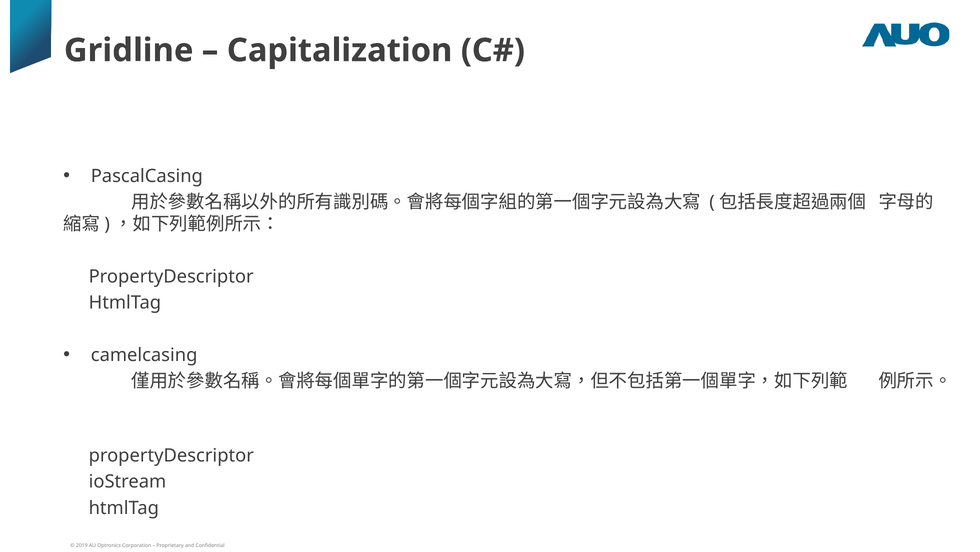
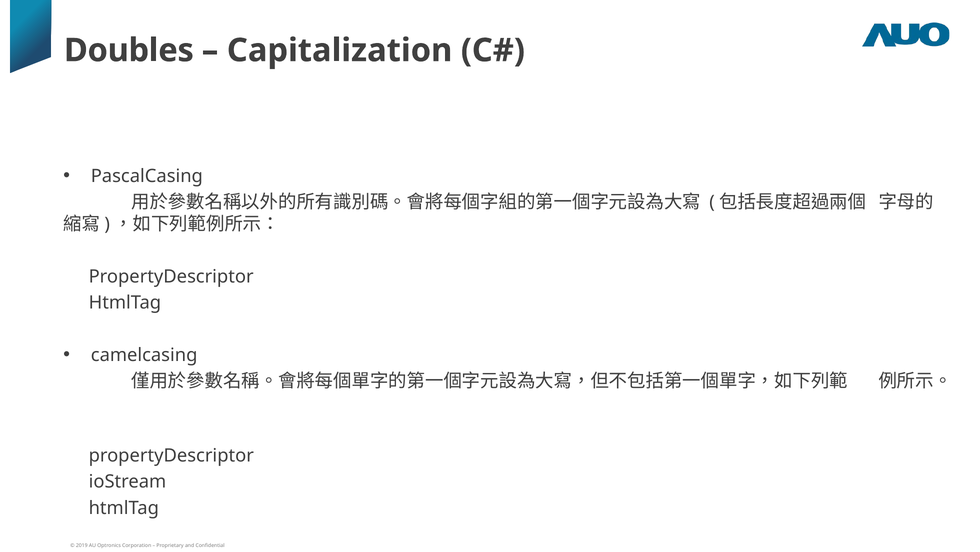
Gridline: Gridline -> Doubles
